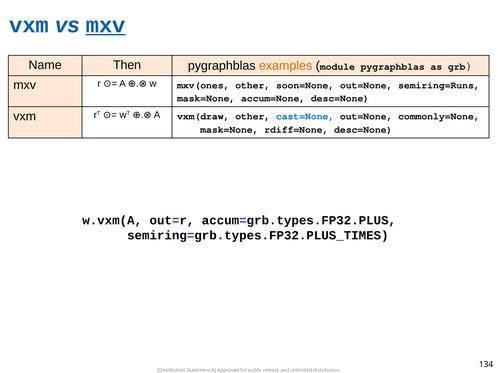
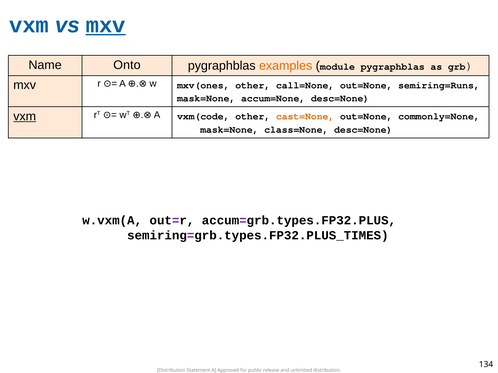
Then: Then -> Onto
soon=None: soon=None -> call=None
vxm(draw: vxm(draw -> vxm(code
cast=None colour: blue -> orange
vxm at (25, 117) underline: none -> present
rdiff=None: rdiff=None -> class=None
